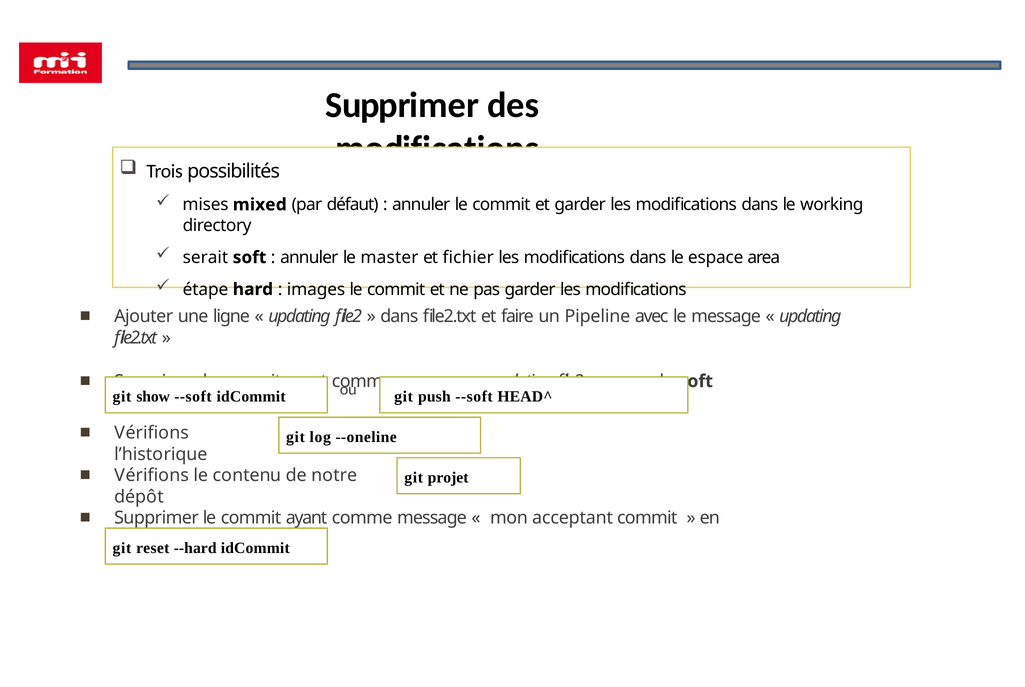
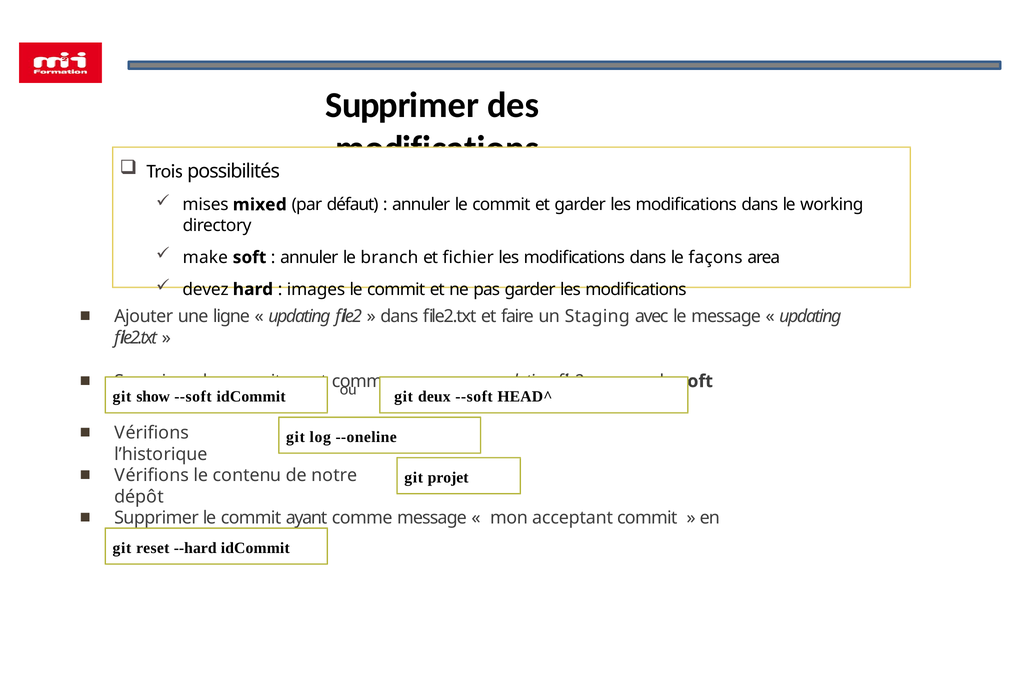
serait: serait -> make
master: master -> branch
espace: espace -> façons
étape: étape -> devez
Pipeline: Pipeline -> Staging
push: push -> deux
